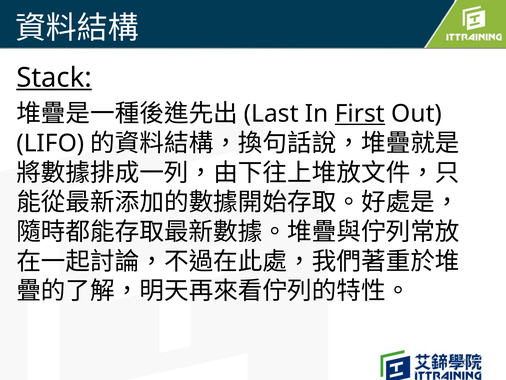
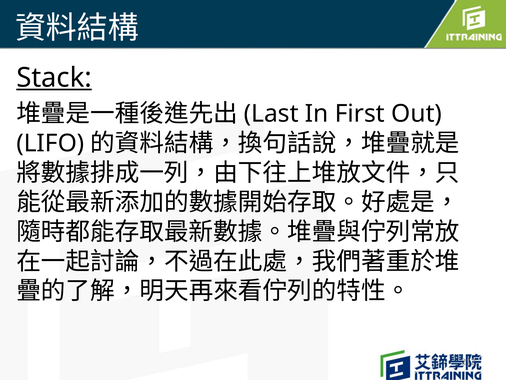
First underline: present -> none
